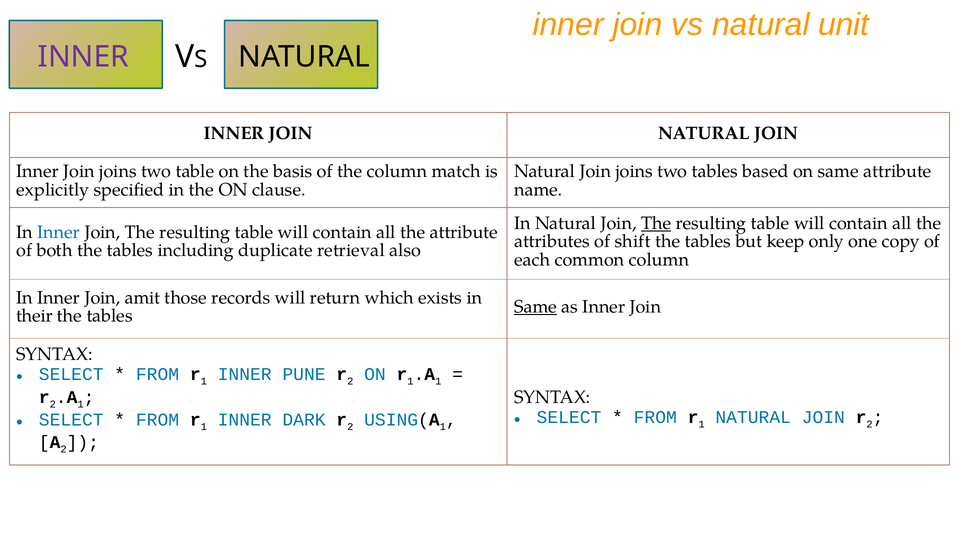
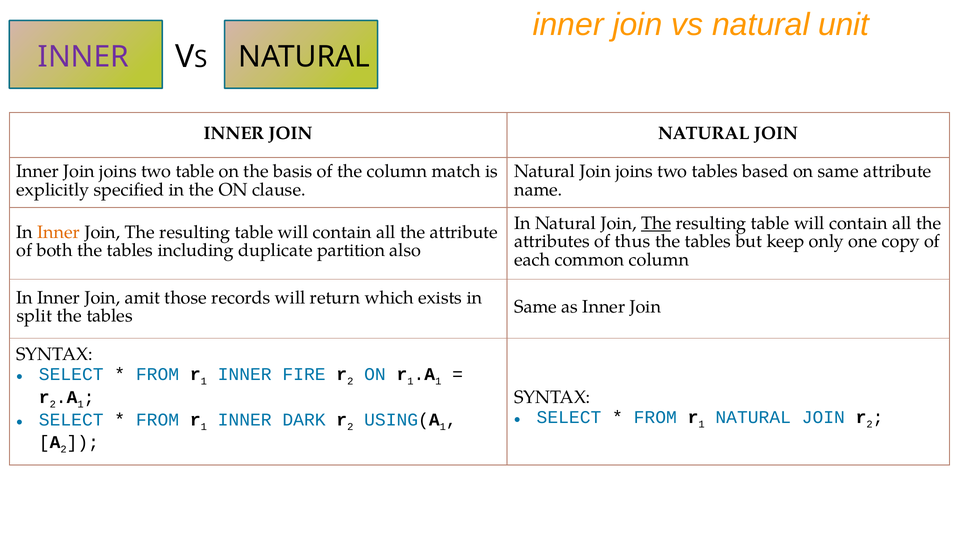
Inner at (59, 233) colour: blue -> orange
shift: shift -> thus
retrieval: retrieval -> partition
Same at (536, 307) underline: present -> none
their: their -> split
PUNE: PUNE -> FIRE
